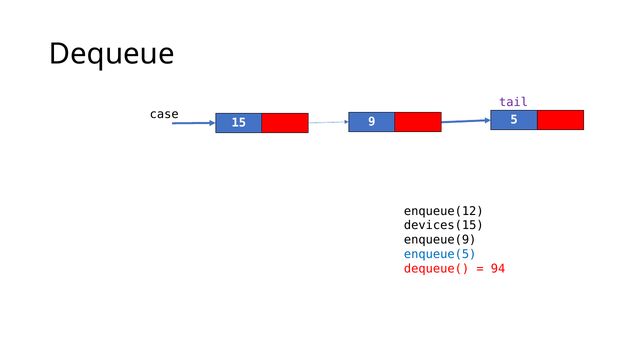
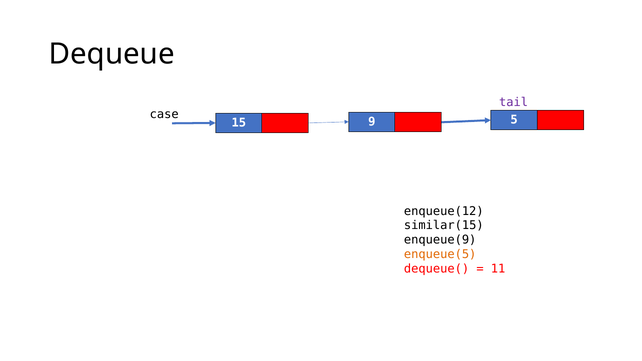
devices(15: devices(15 -> similar(15
enqueue(5 colour: blue -> orange
94: 94 -> 11
